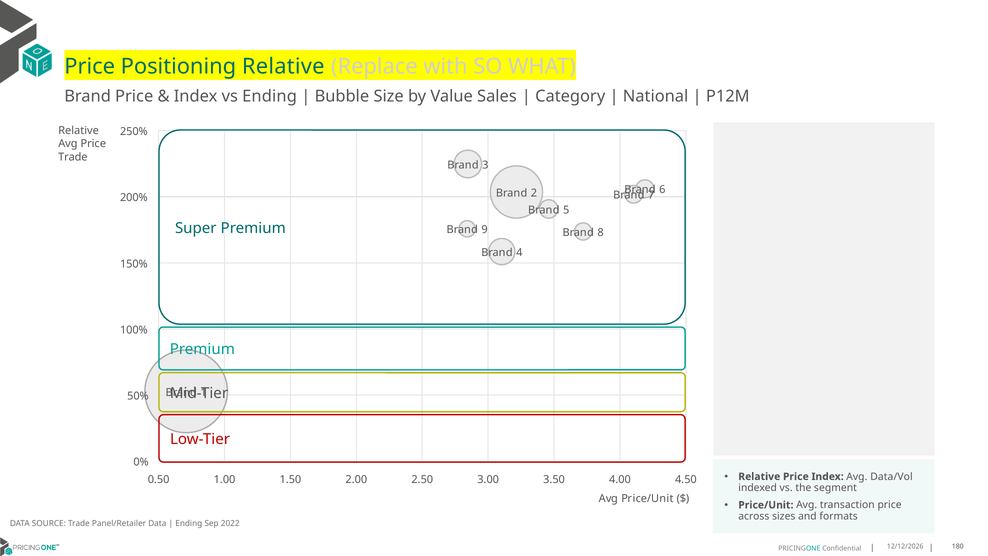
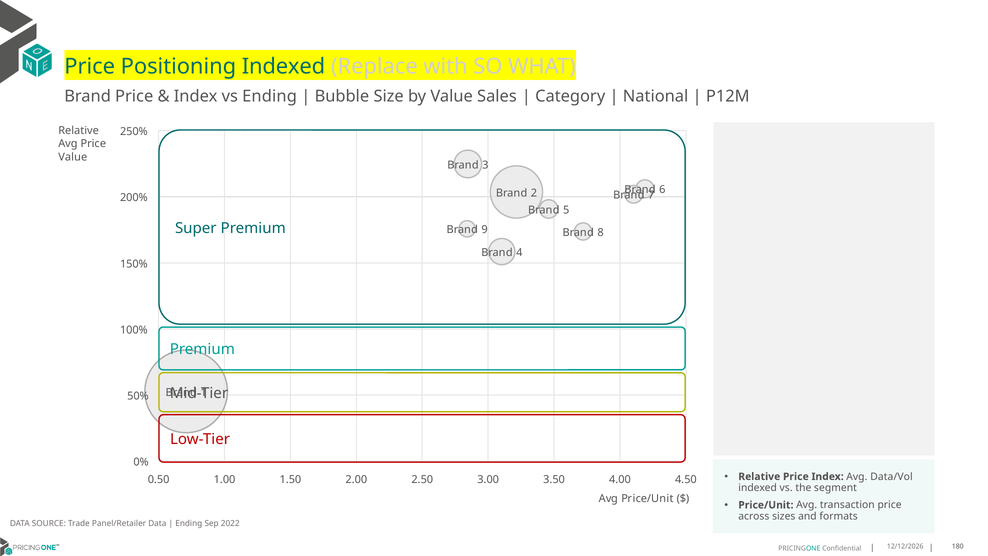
Positioning Relative: Relative -> Indexed
Trade at (73, 157): Trade -> Value
